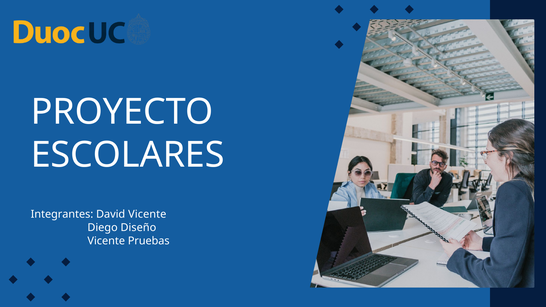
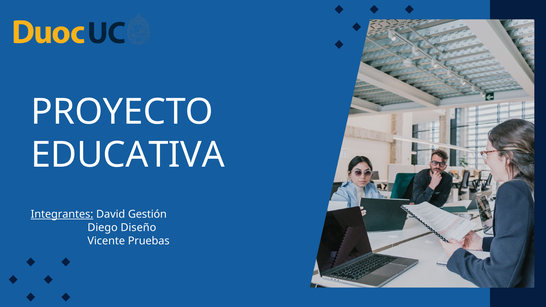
ESCOLARES: ESCOLARES -> EDUCATIVA
Integrantes underline: none -> present
David Vicente: Vicente -> Gestión
